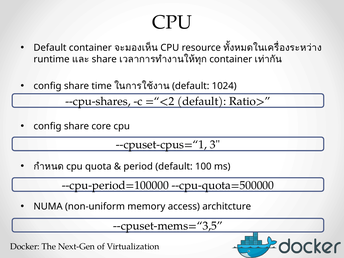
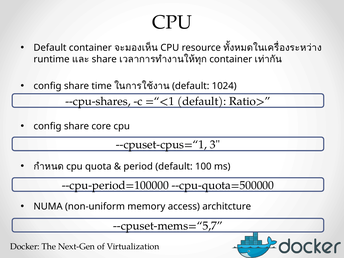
=“<2: =“<2 -> =“<1
--cpuset-mems=“3,5: --cpuset-mems=“3,5 -> --cpuset-mems=“5,7
